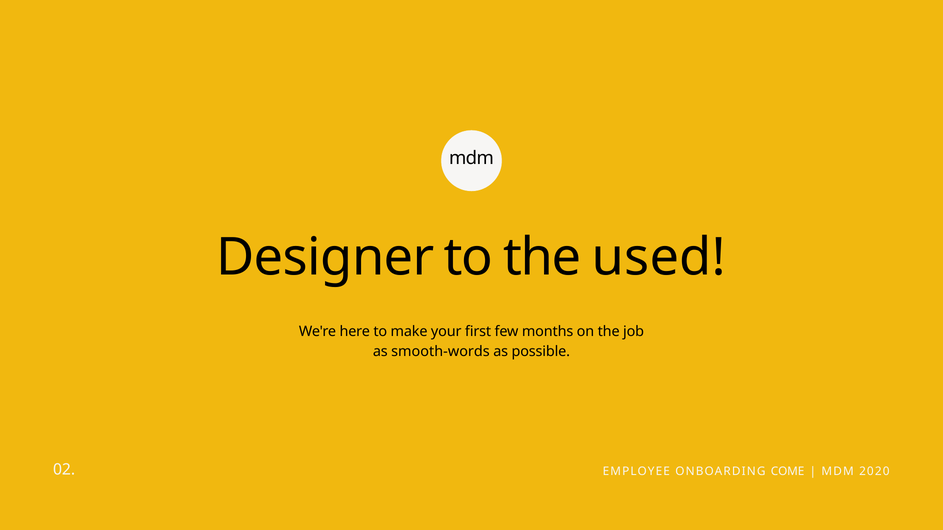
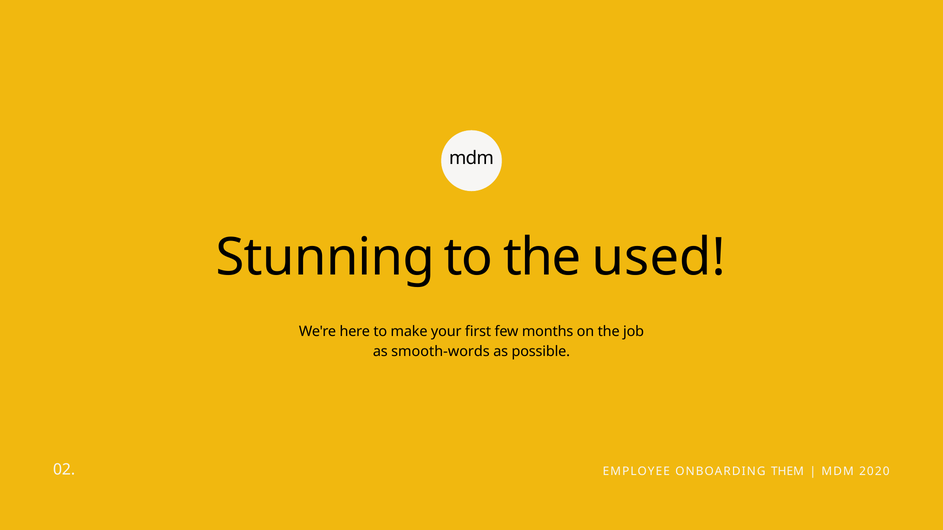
Designer: Designer -> Stunning
COME: COME -> THEM
